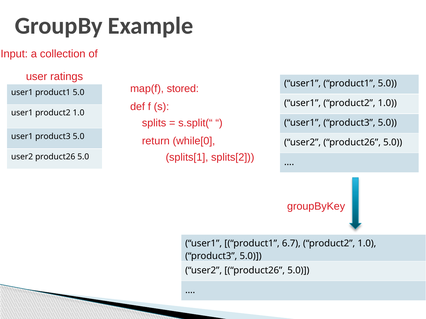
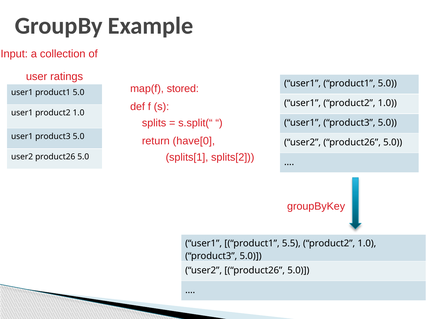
while[0: while[0 -> have[0
6.7: 6.7 -> 5.5
